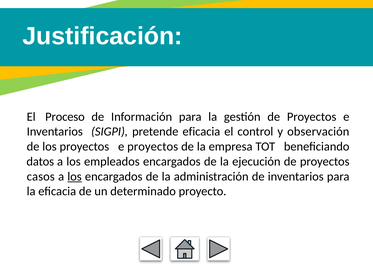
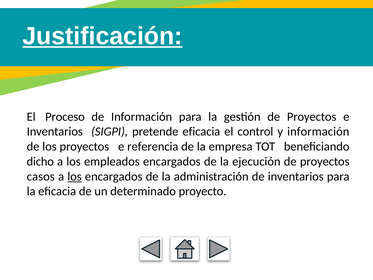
Justificación underline: none -> present
y observación: observación -> información
e proyectos: proyectos -> referencia
datos: datos -> dicho
